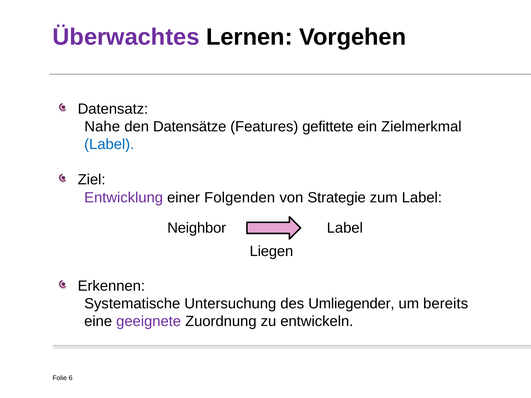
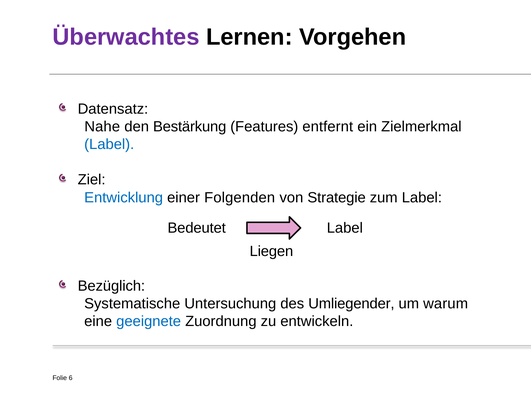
Datensätze: Datensätze -> Bestärkung
gefittete: gefittete -> entfernt
Entwicklung colour: purple -> blue
Neighbor: Neighbor -> Bedeutet
Erkennen: Erkennen -> Bezüglich
bereits: bereits -> warum
geeignete colour: purple -> blue
